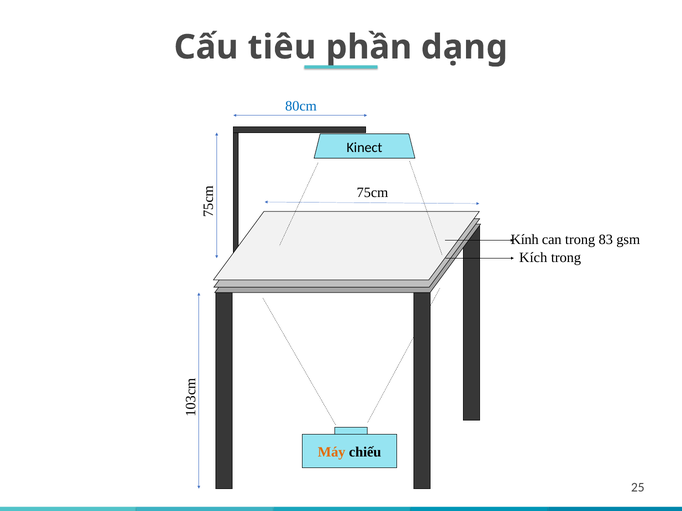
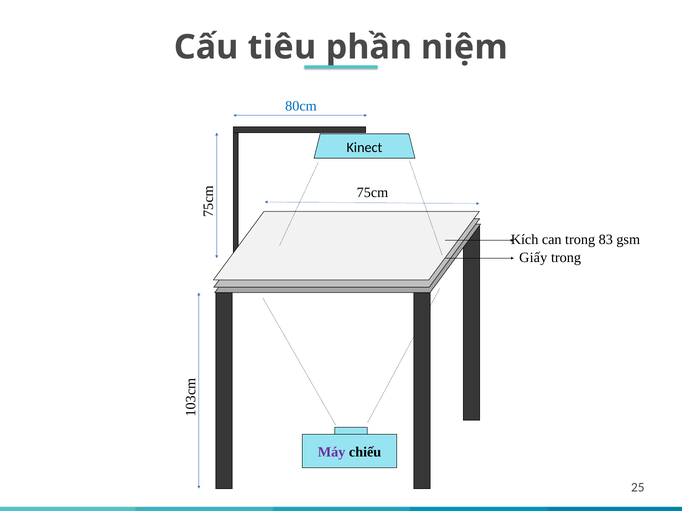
dạng: dạng -> niệm
Kính: Kính -> Kích
Kích: Kích -> Giấy
Máy colour: orange -> purple
